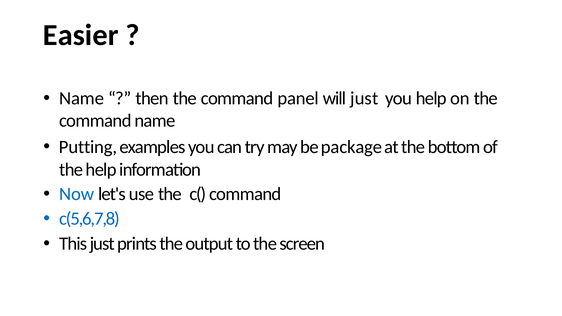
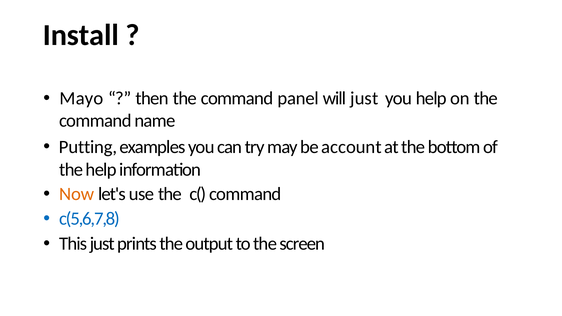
Easier: Easier -> Install
Name at (82, 99): Name -> Mayo
package: package -> account
Now colour: blue -> orange
